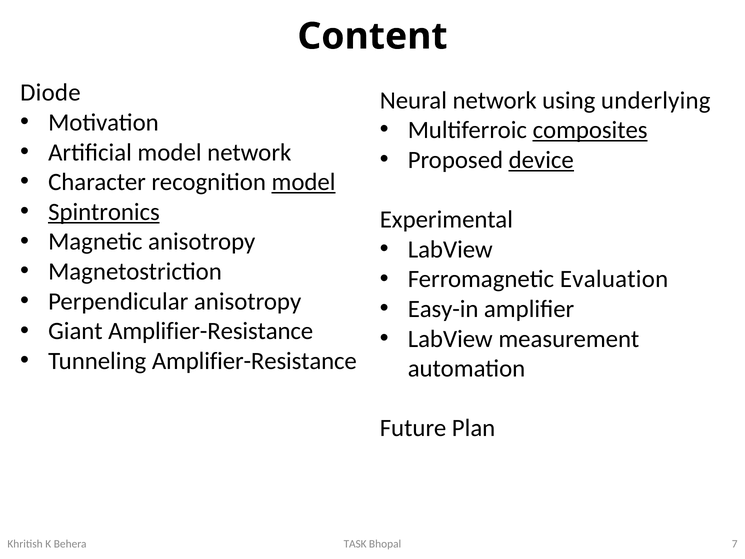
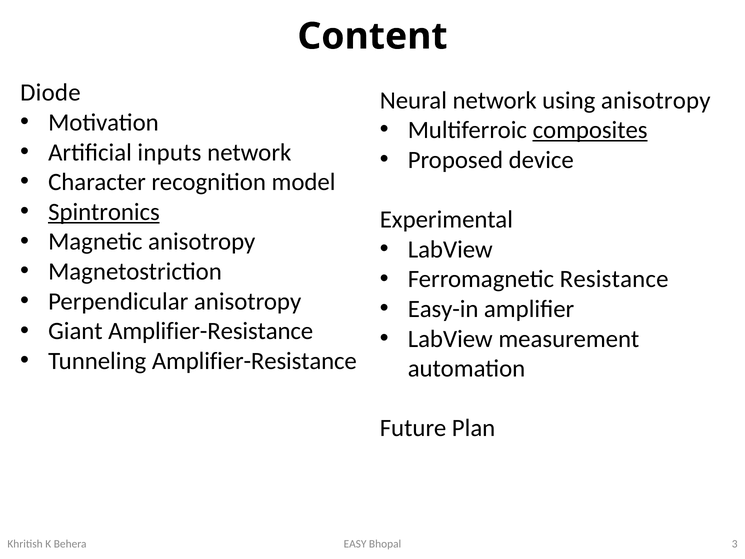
using underlying: underlying -> anisotropy
Artificial model: model -> inputs
device underline: present -> none
model at (304, 182) underline: present -> none
Evaluation: Evaluation -> Resistance
TASK: TASK -> EASY
7: 7 -> 3
